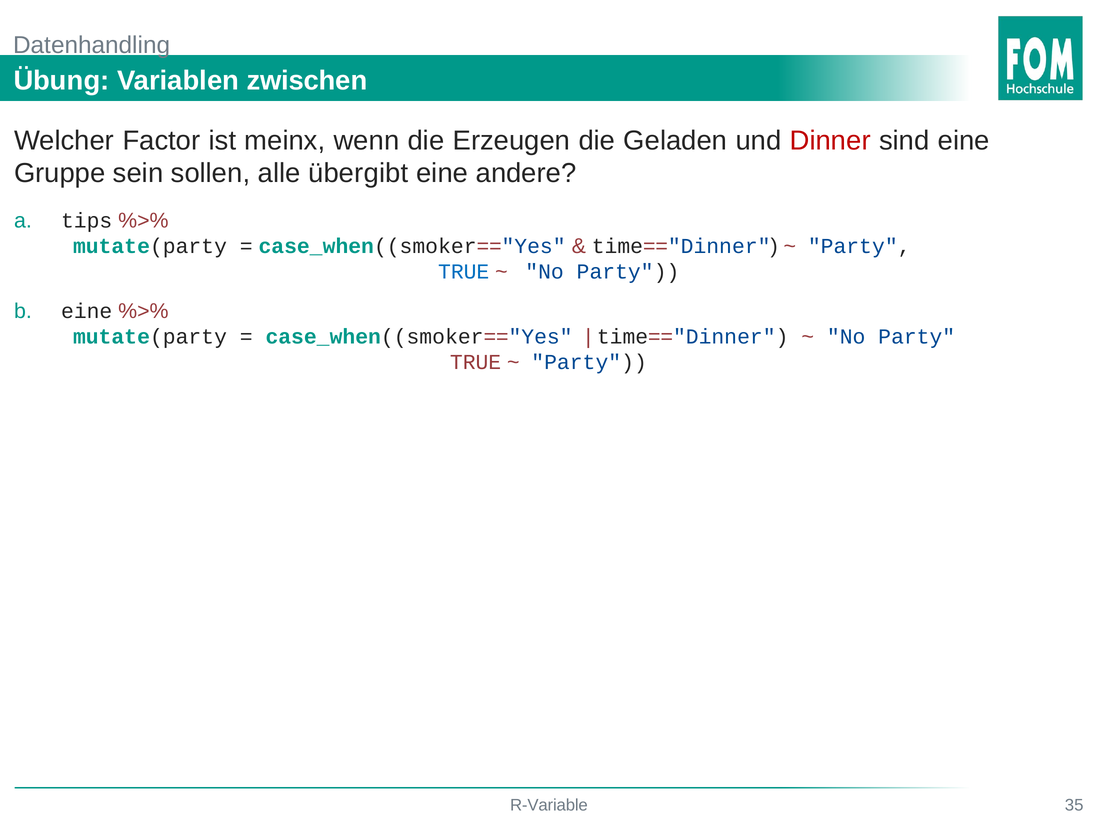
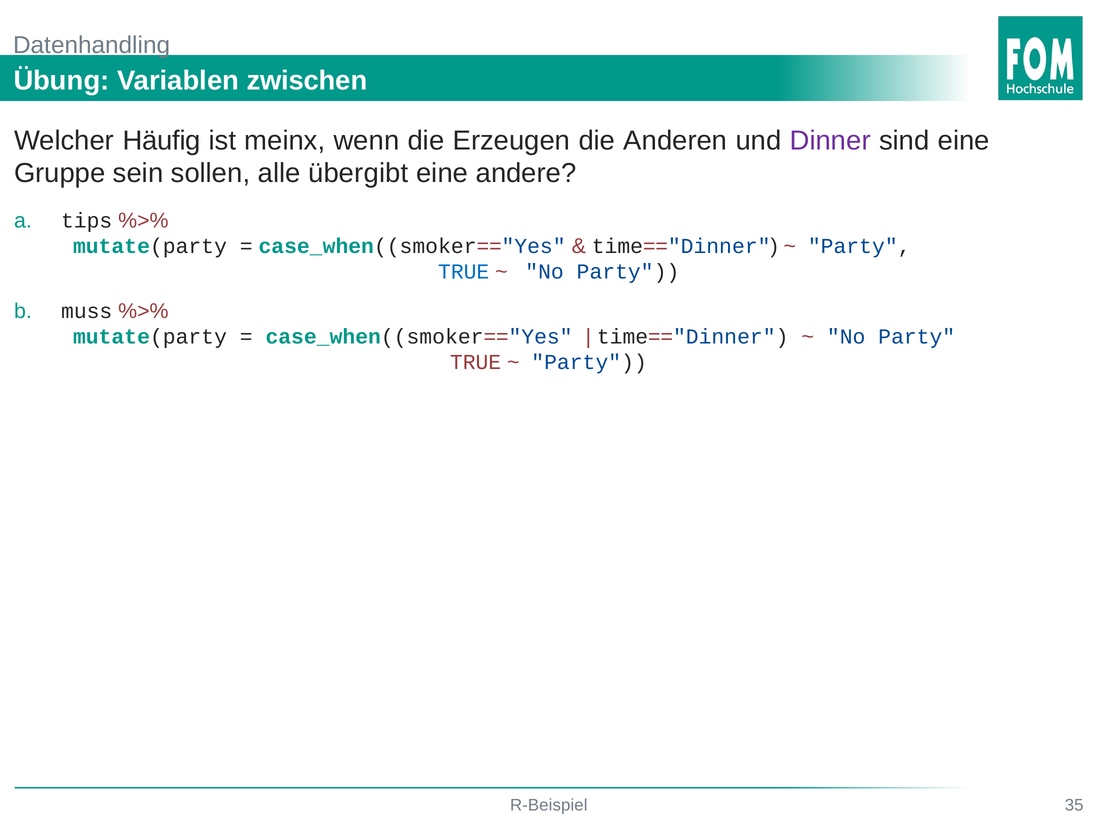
Factor: Factor -> Häufig
Geladen: Geladen -> Anderen
Dinner colour: red -> purple
eine at (87, 311): eine -> muss
R-Variable: R-Variable -> R-Beispiel
